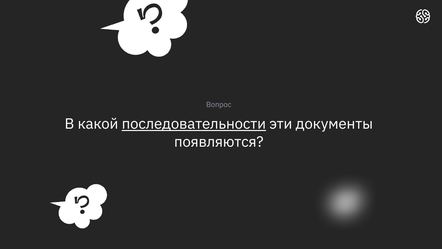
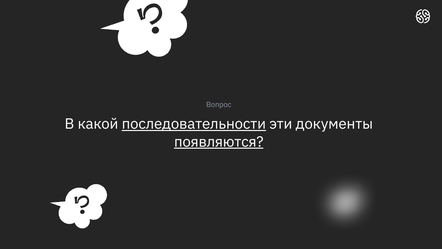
появляются underline: none -> present
